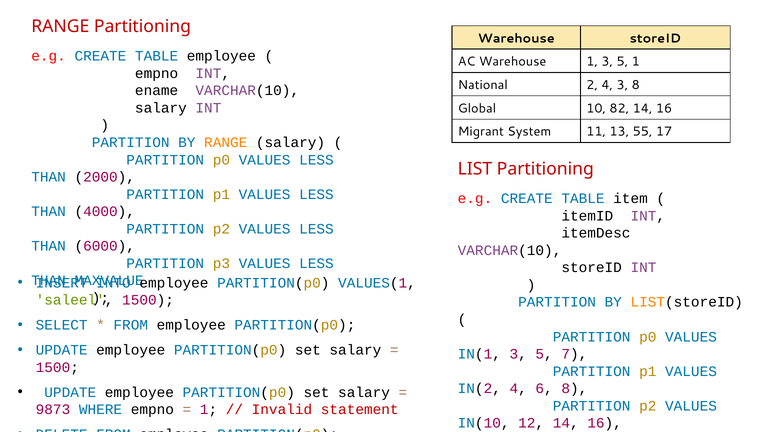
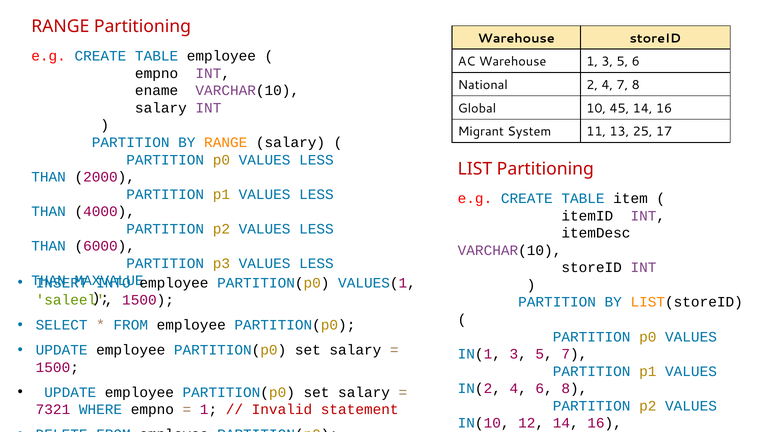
5 1: 1 -> 6
4 3: 3 -> 7
82: 82 -> 45
55: 55 -> 25
9873: 9873 -> 7321
